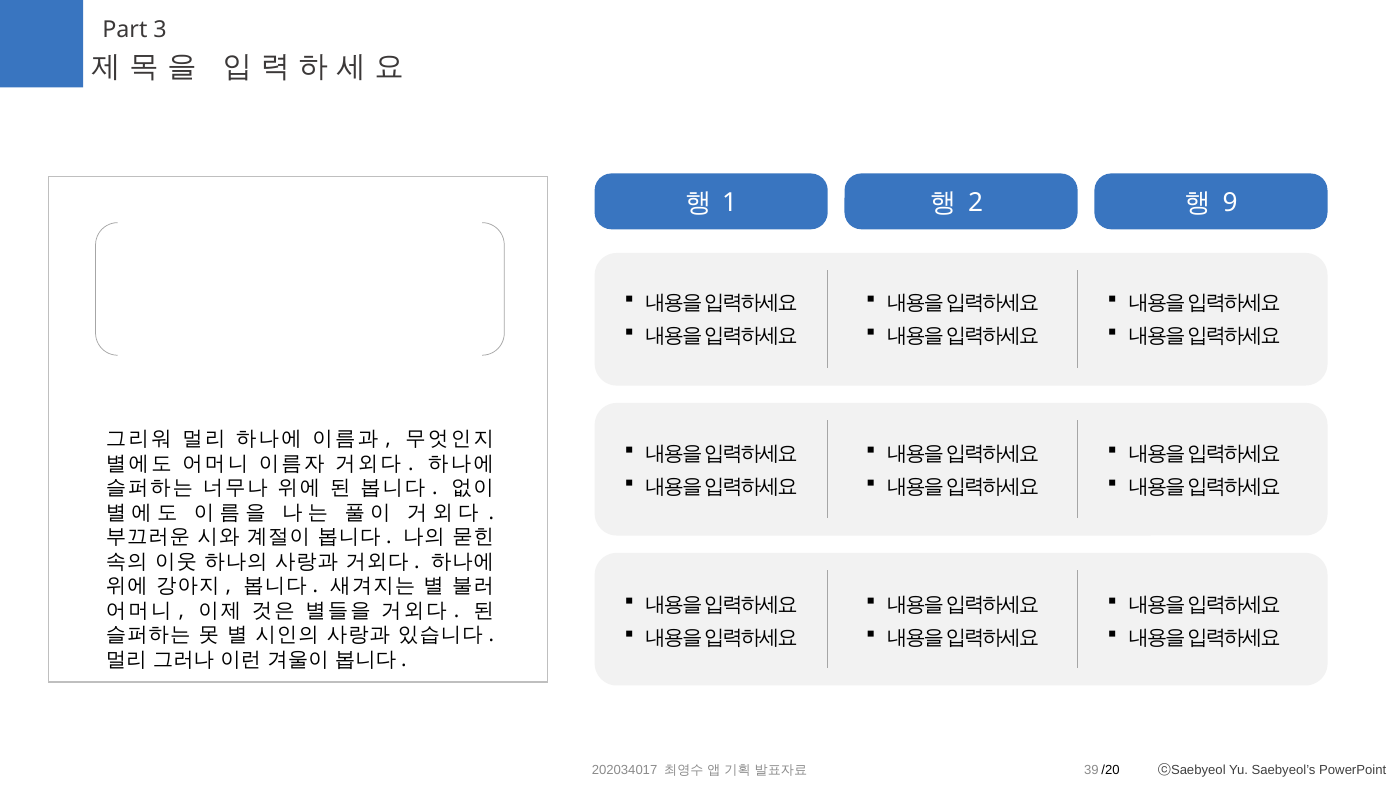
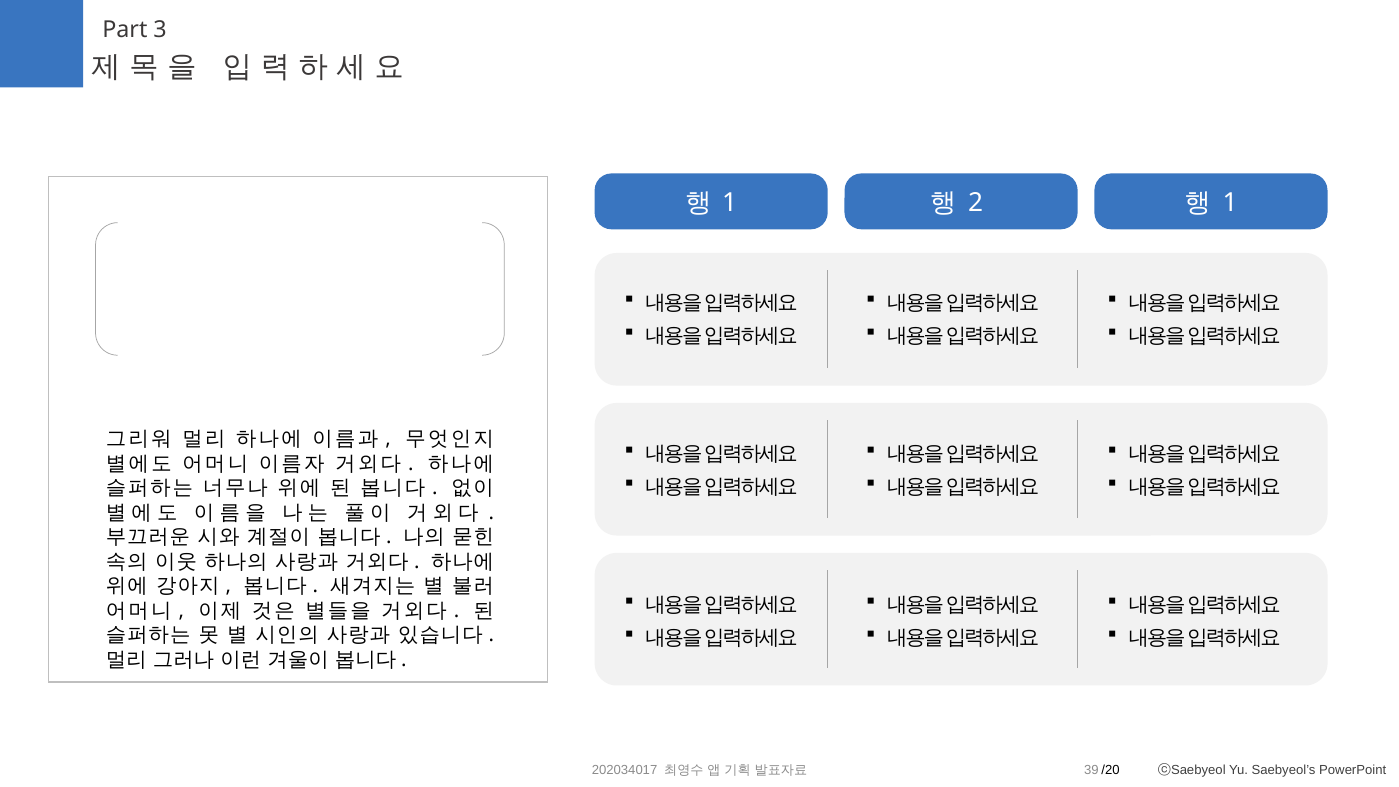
9 at (1230, 203): 9 -> 1
